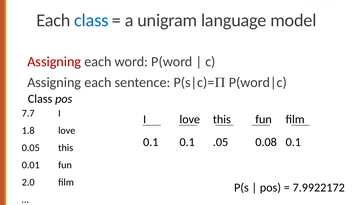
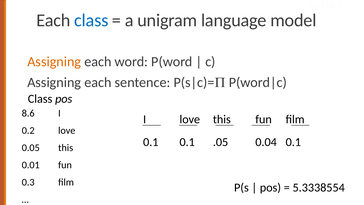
Assigning at (54, 62) colour: red -> orange
7.7: 7.7 -> 8.6
1.8: 1.8 -> 0.2
0.08: 0.08 -> 0.04
2.0: 2.0 -> 0.3
7.9922172: 7.9922172 -> 5.3338554
